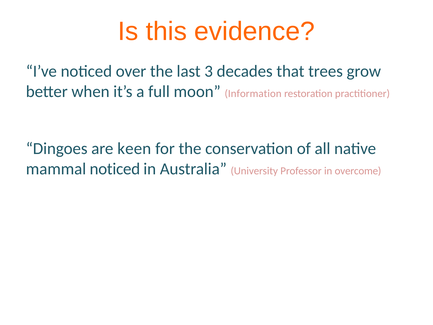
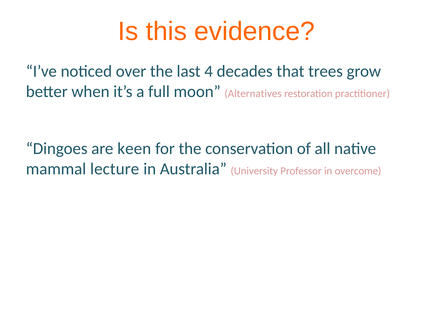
3: 3 -> 4
Information: Information -> Alternatives
mammal noticed: noticed -> lecture
